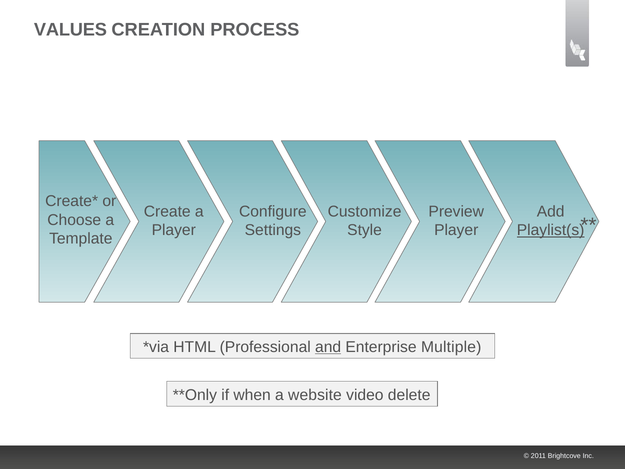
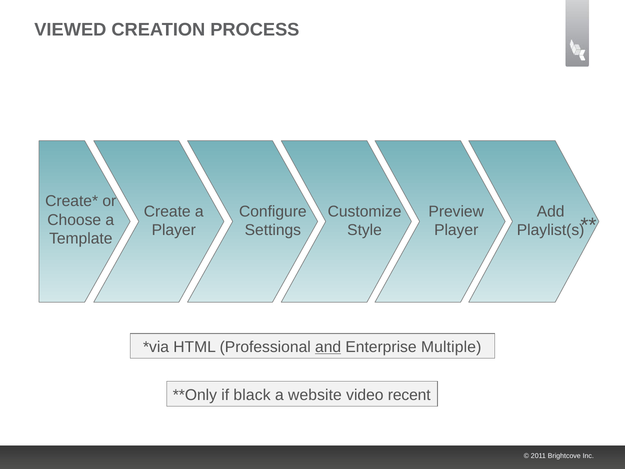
VALUES: VALUES -> VIEWED
Playlist(s underline: present -> none
when: when -> black
delete: delete -> recent
